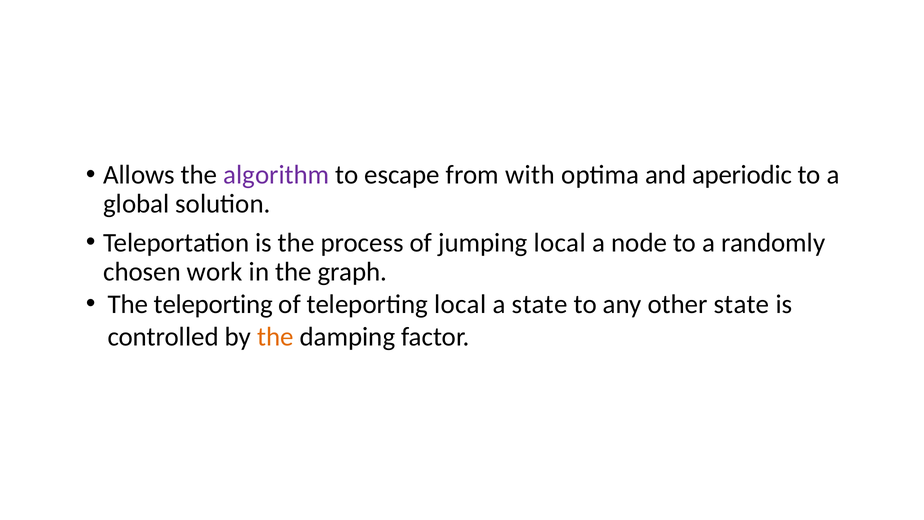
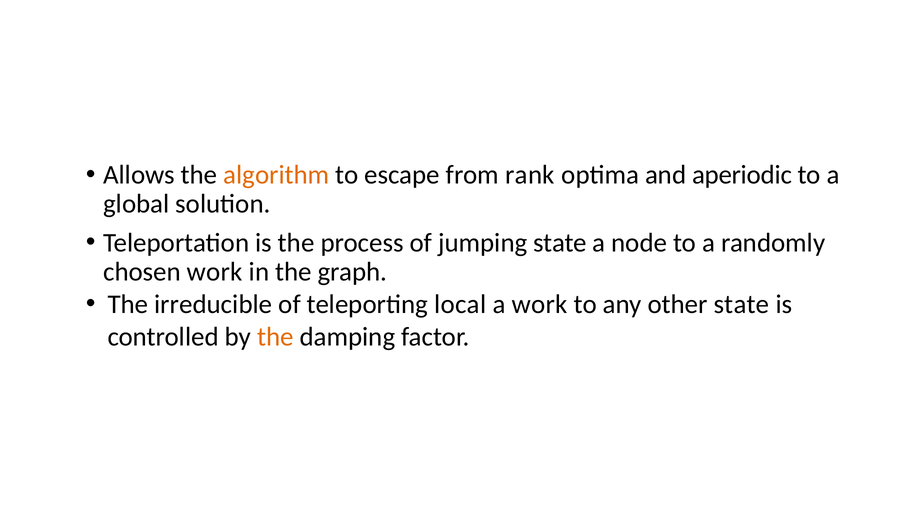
algorithm colour: purple -> orange
with: with -> rank
jumping local: local -> state
The teleporting: teleporting -> irreducible
a state: state -> work
